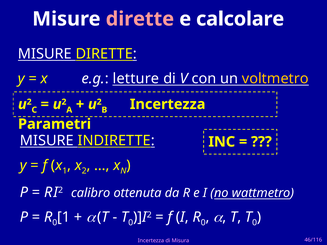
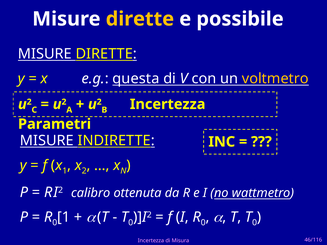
dirette at (140, 19) colour: pink -> yellow
calcolare: calcolare -> possibile
letture: letture -> questa
